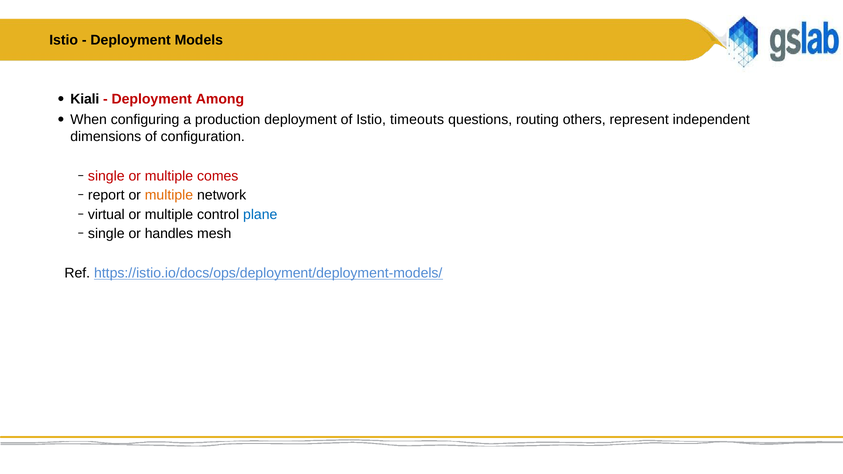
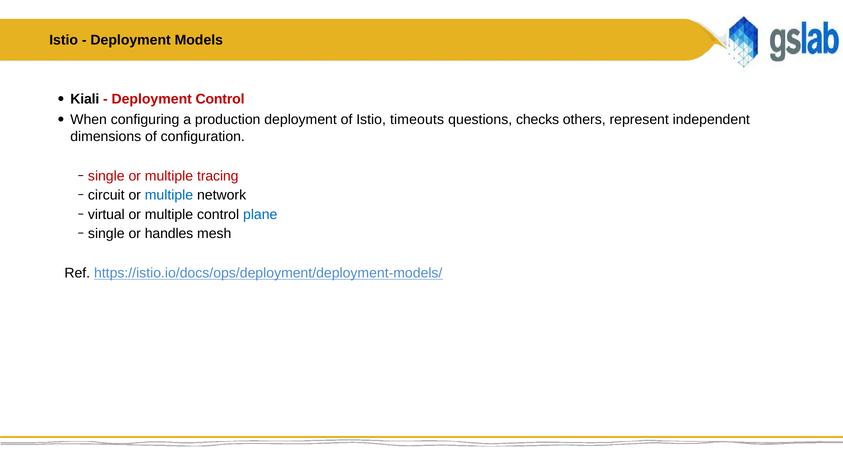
Deployment Among: Among -> Control
routing: routing -> checks
comes: comes -> tracing
report: report -> circuit
multiple at (169, 195) colour: orange -> blue
